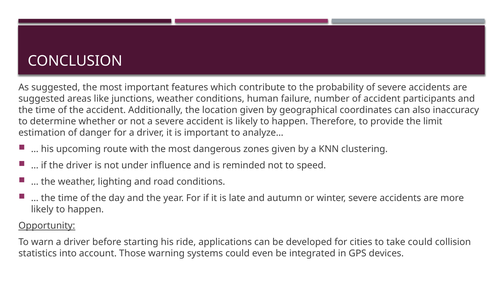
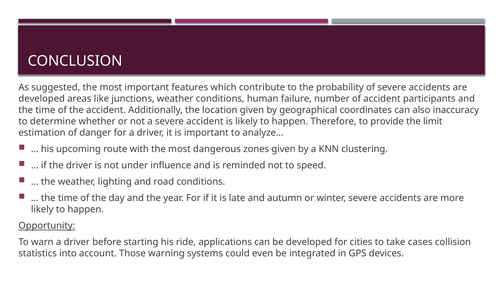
suggested at (42, 99): suggested -> developed
take could: could -> cases
